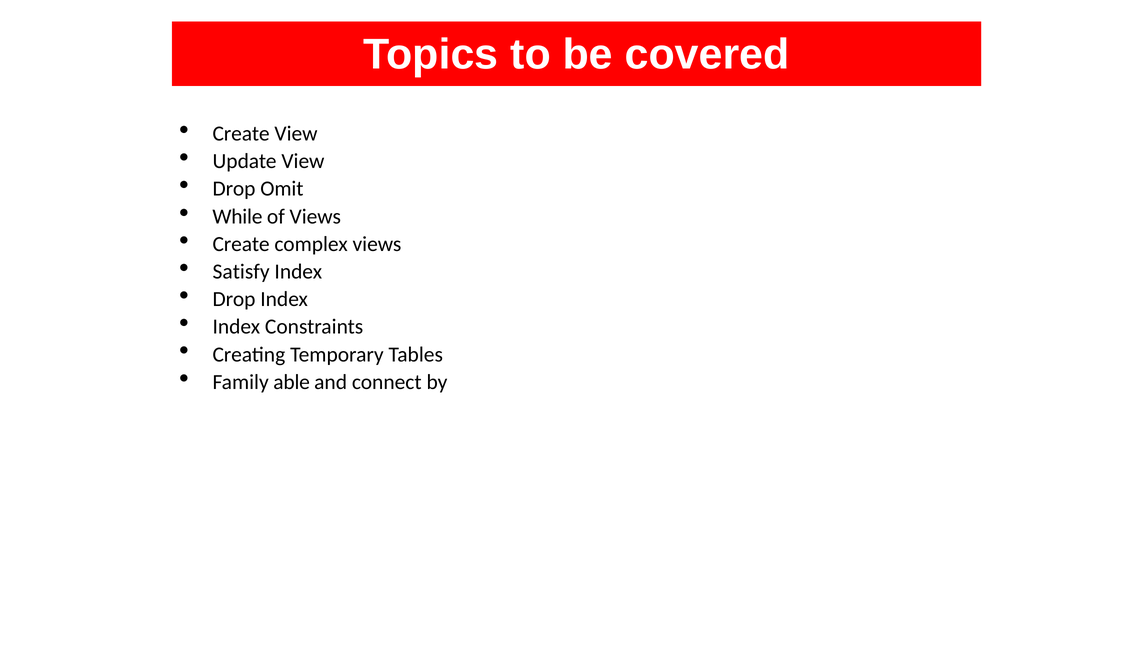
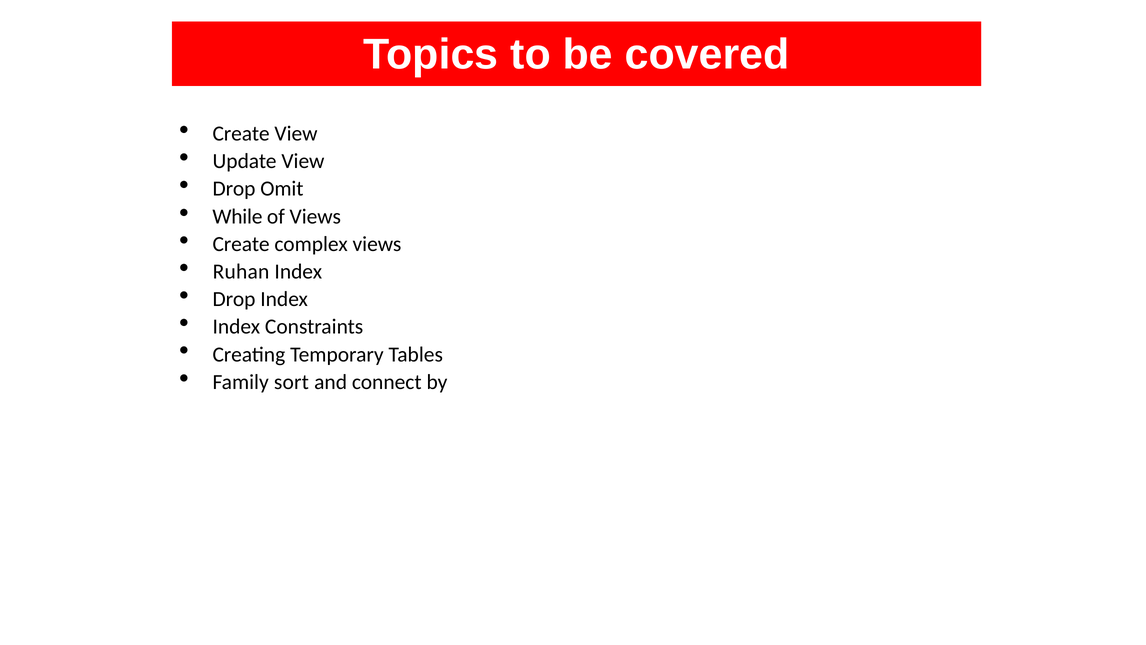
Satisfy: Satisfy -> Ruhan
able: able -> sort
